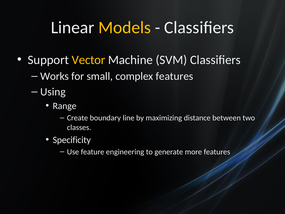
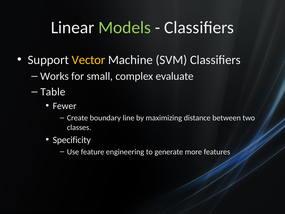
Models colour: yellow -> light green
complex features: features -> evaluate
Using: Using -> Table
Range: Range -> Fewer
